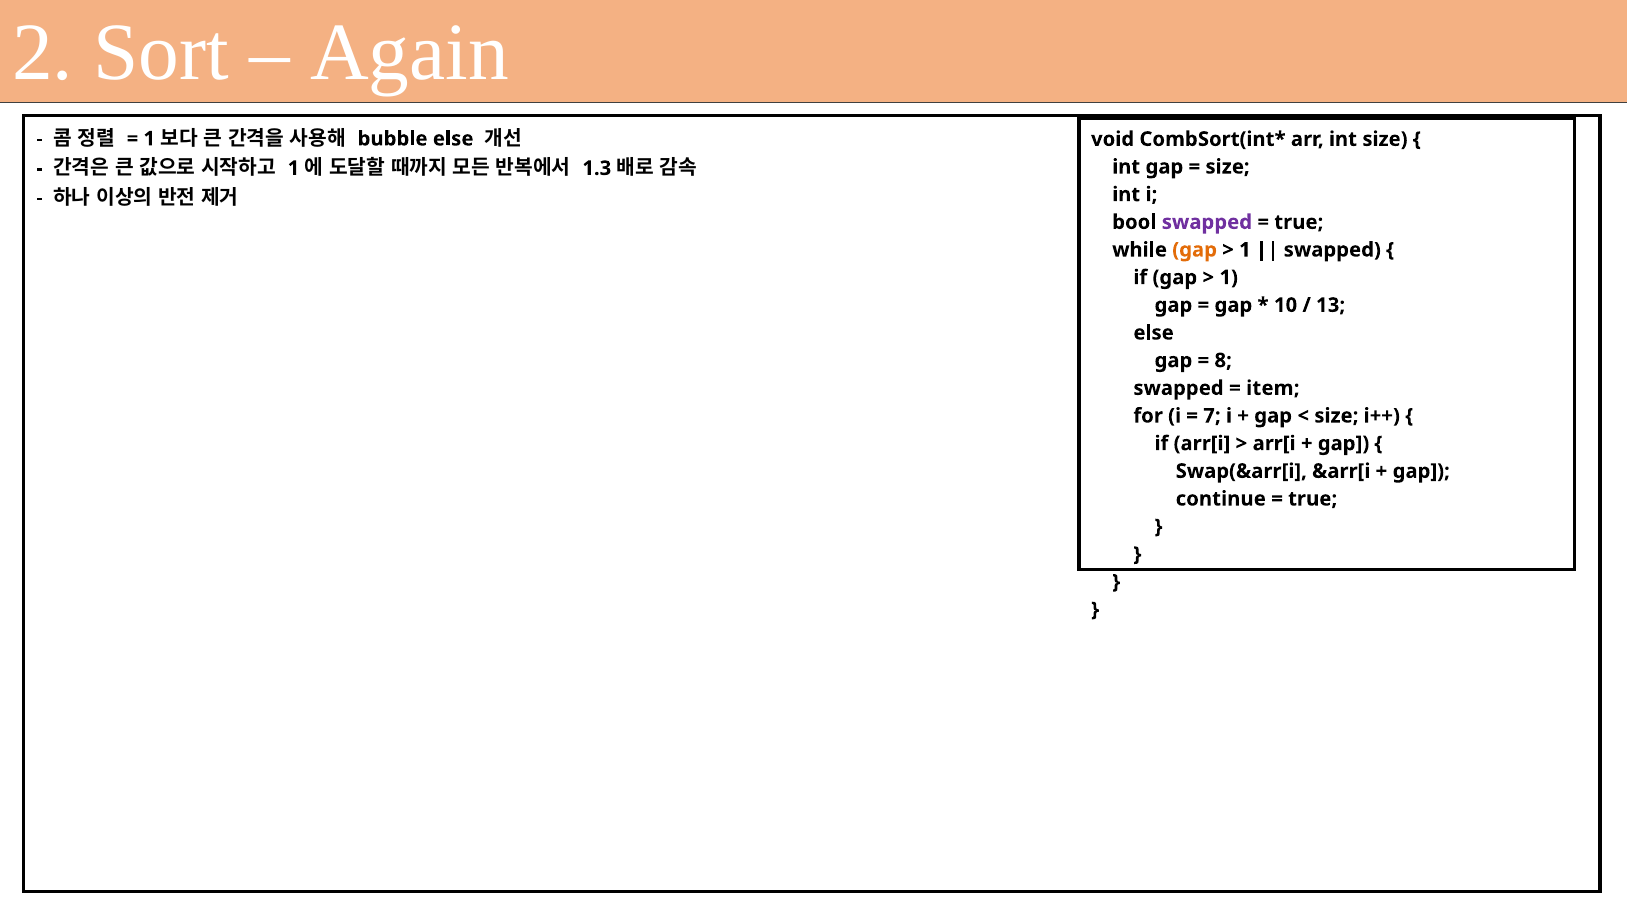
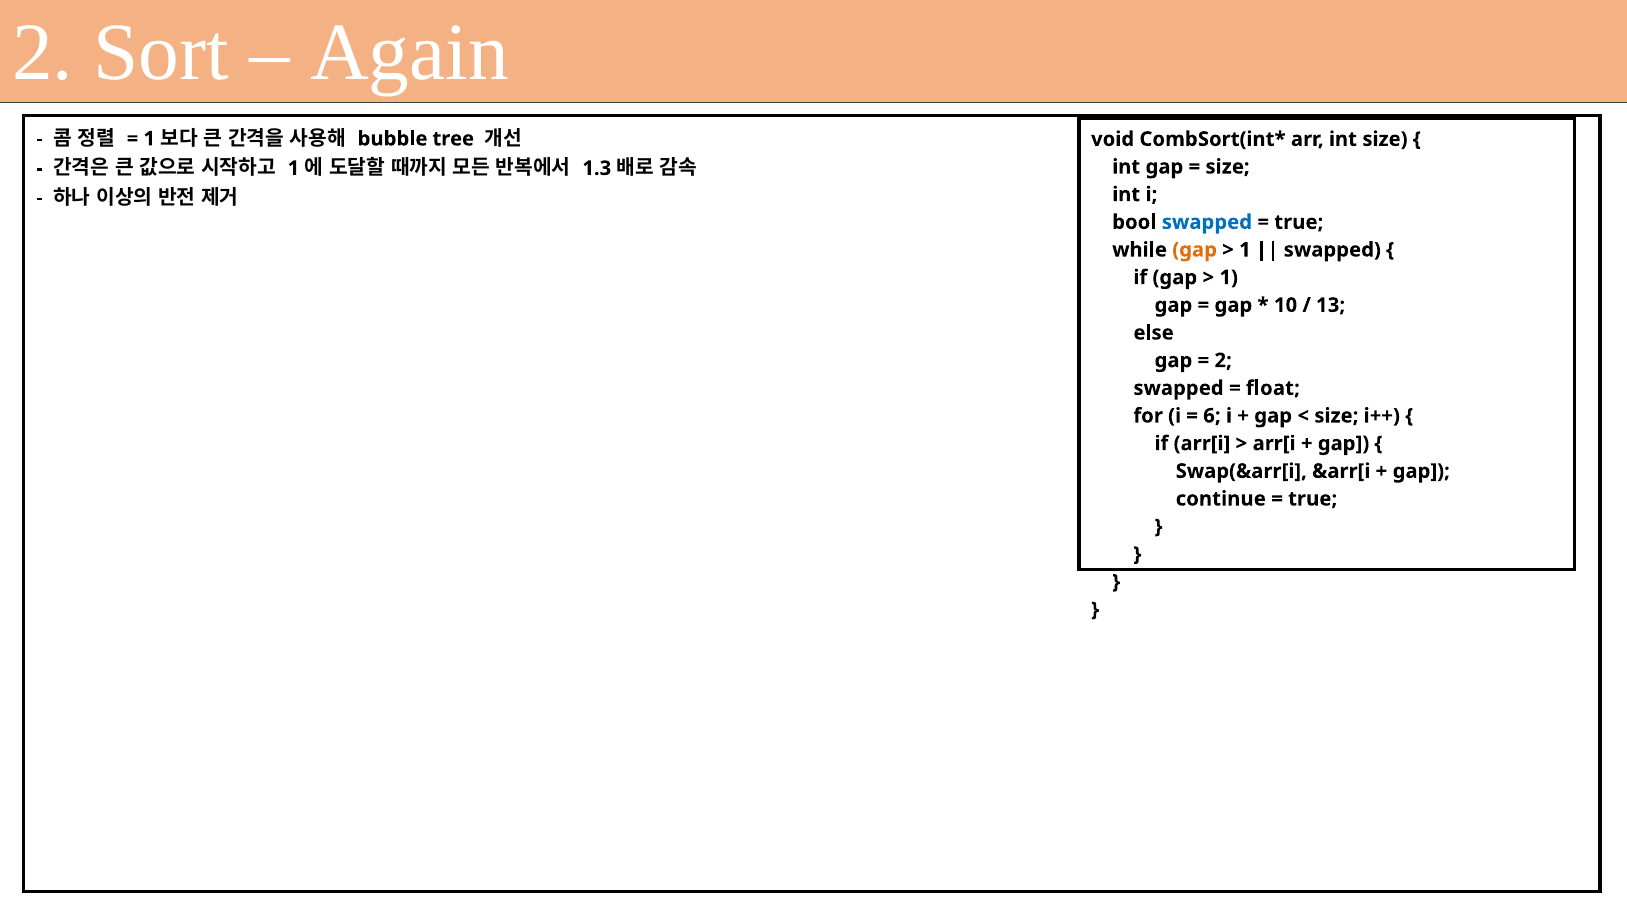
bubble else: else -> tree
swapped at (1207, 222) colour: purple -> blue
8 at (1223, 361): 8 -> 2
item: item -> float
7: 7 -> 6
